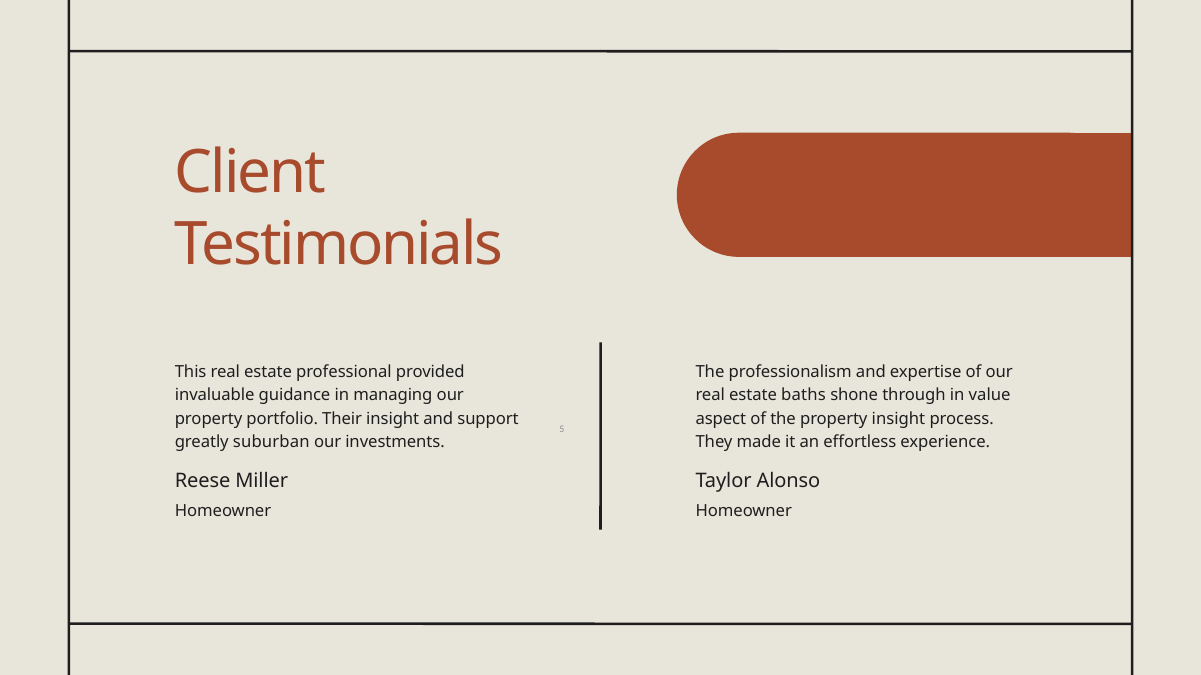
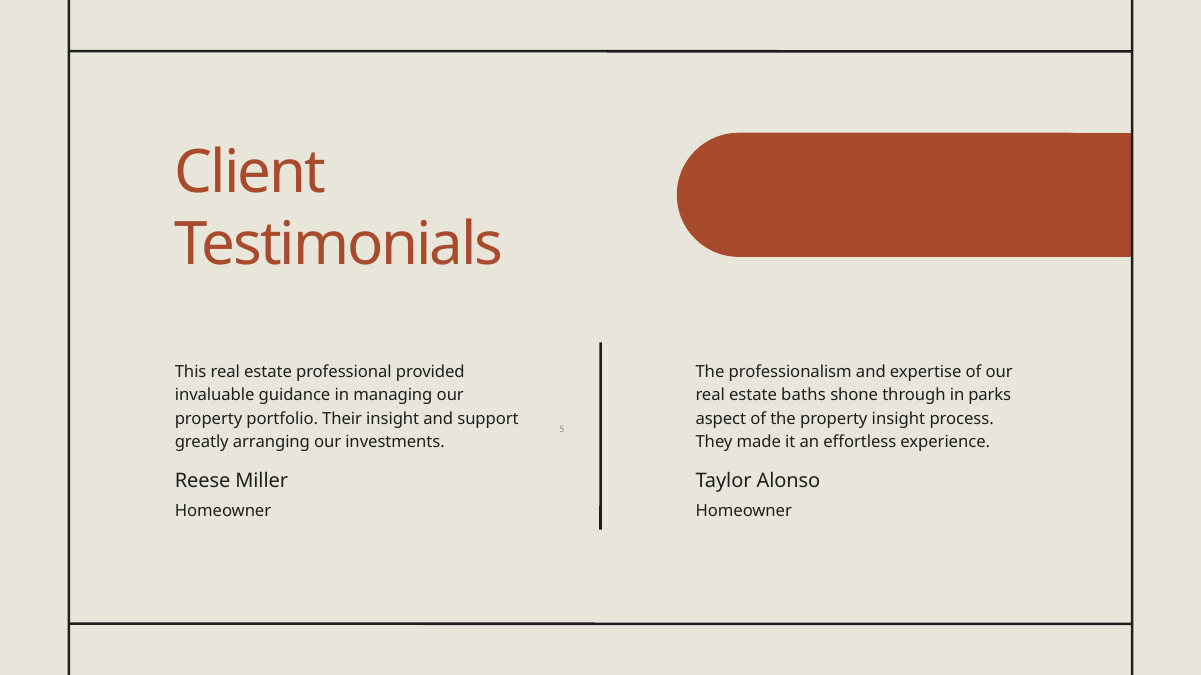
value: value -> parks
suburban: suburban -> arranging
